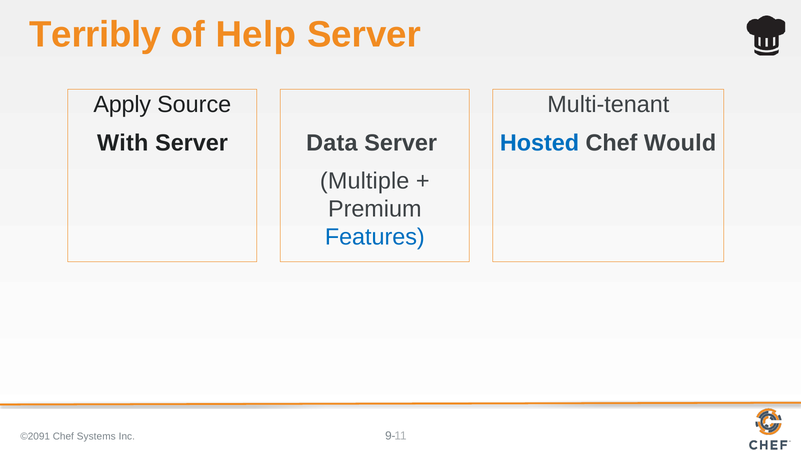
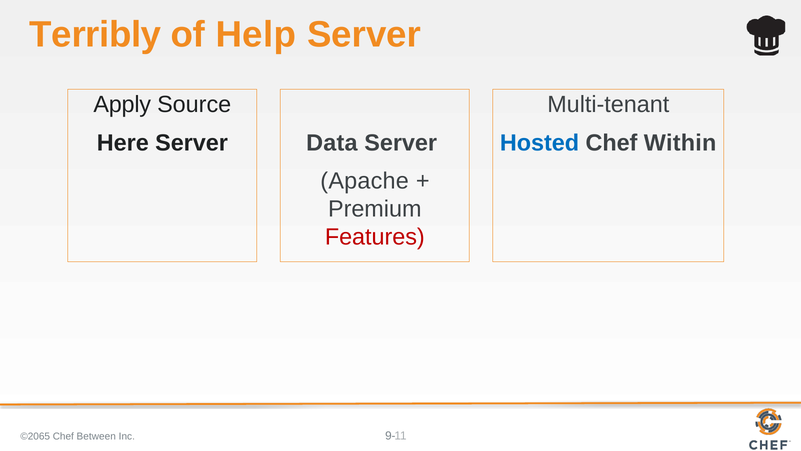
With: With -> Here
Would: Would -> Within
Multiple: Multiple -> Apache
Features colour: blue -> red
©2091: ©2091 -> ©2065
Systems: Systems -> Between
